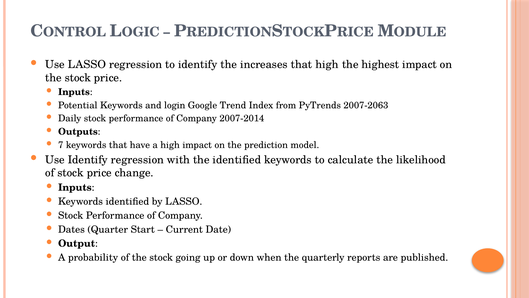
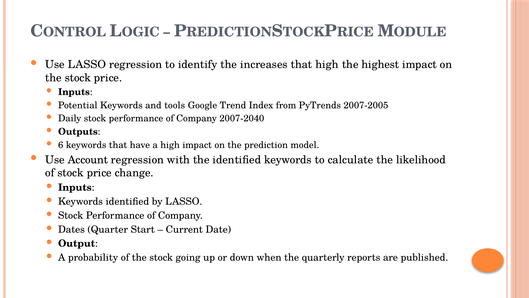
login: login -> tools
2007-2063: 2007-2063 -> 2007-2005
2007-2014: 2007-2014 -> 2007-2040
7: 7 -> 6
Use Identify: Identify -> Account
